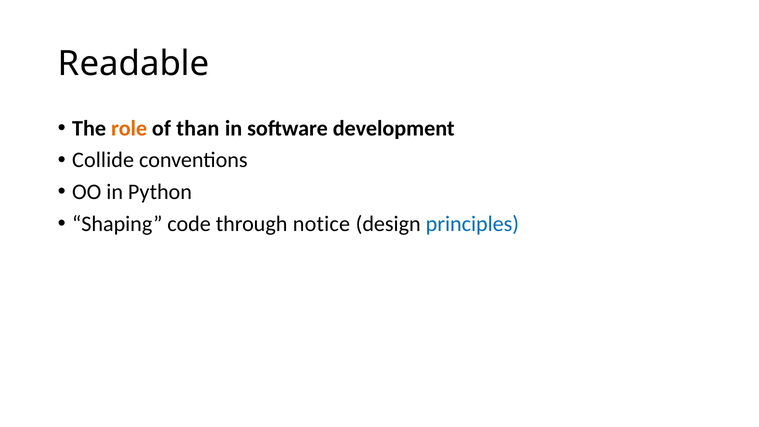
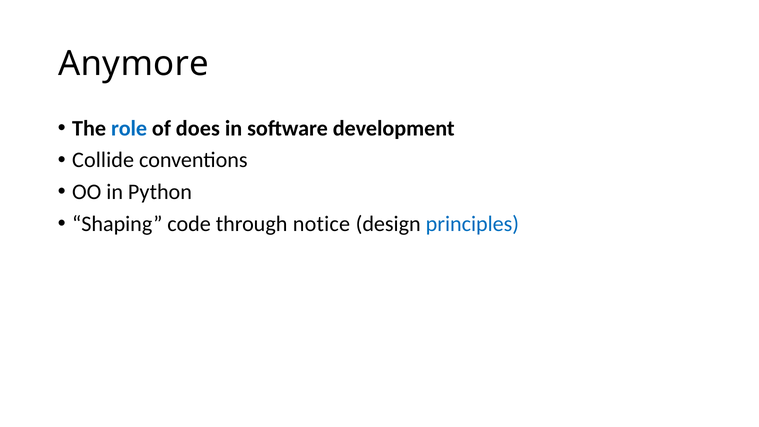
Readable: Readable -> Anymore
role colour: orange -> blue
than: than -> does
